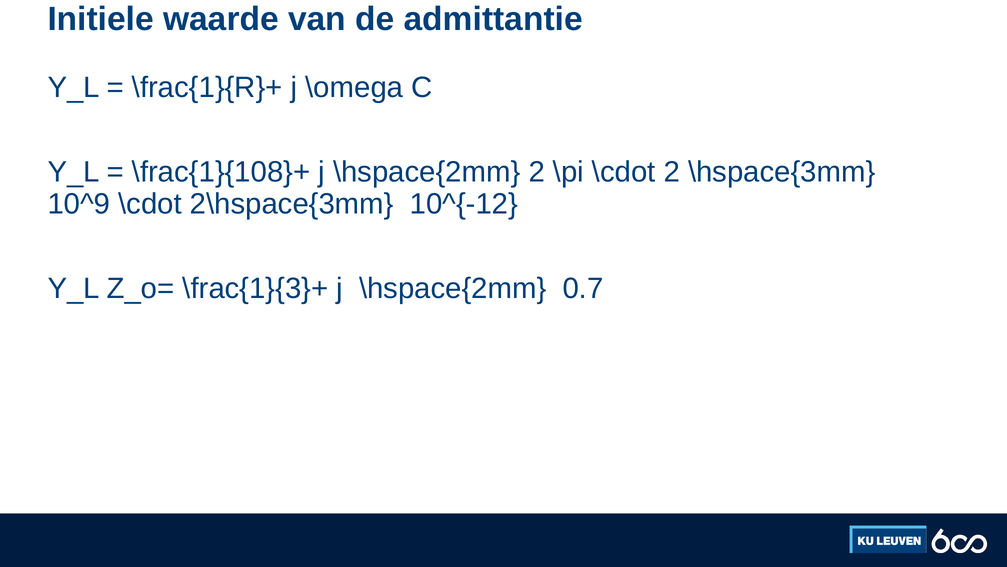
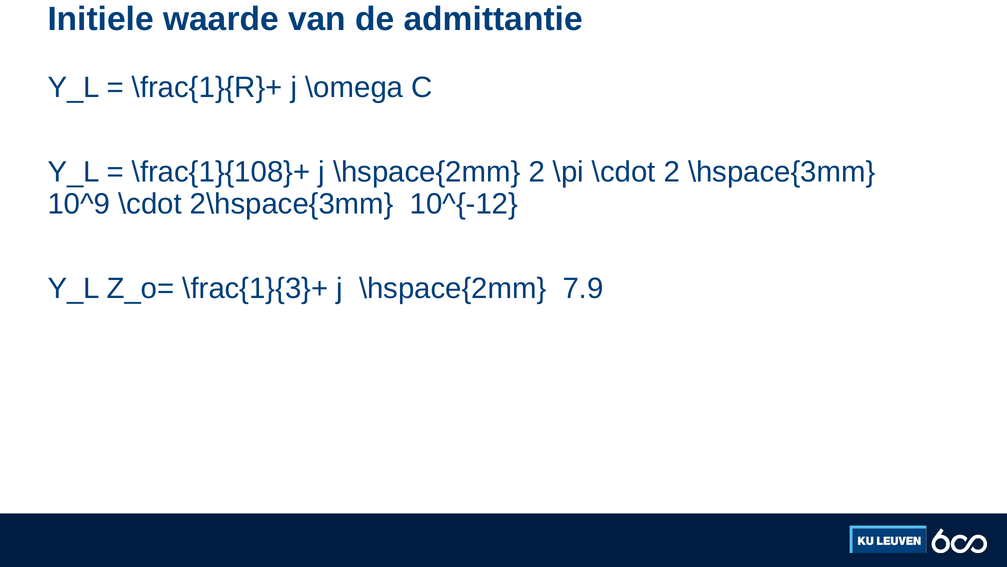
0.7: 0.7 -> 7.9
